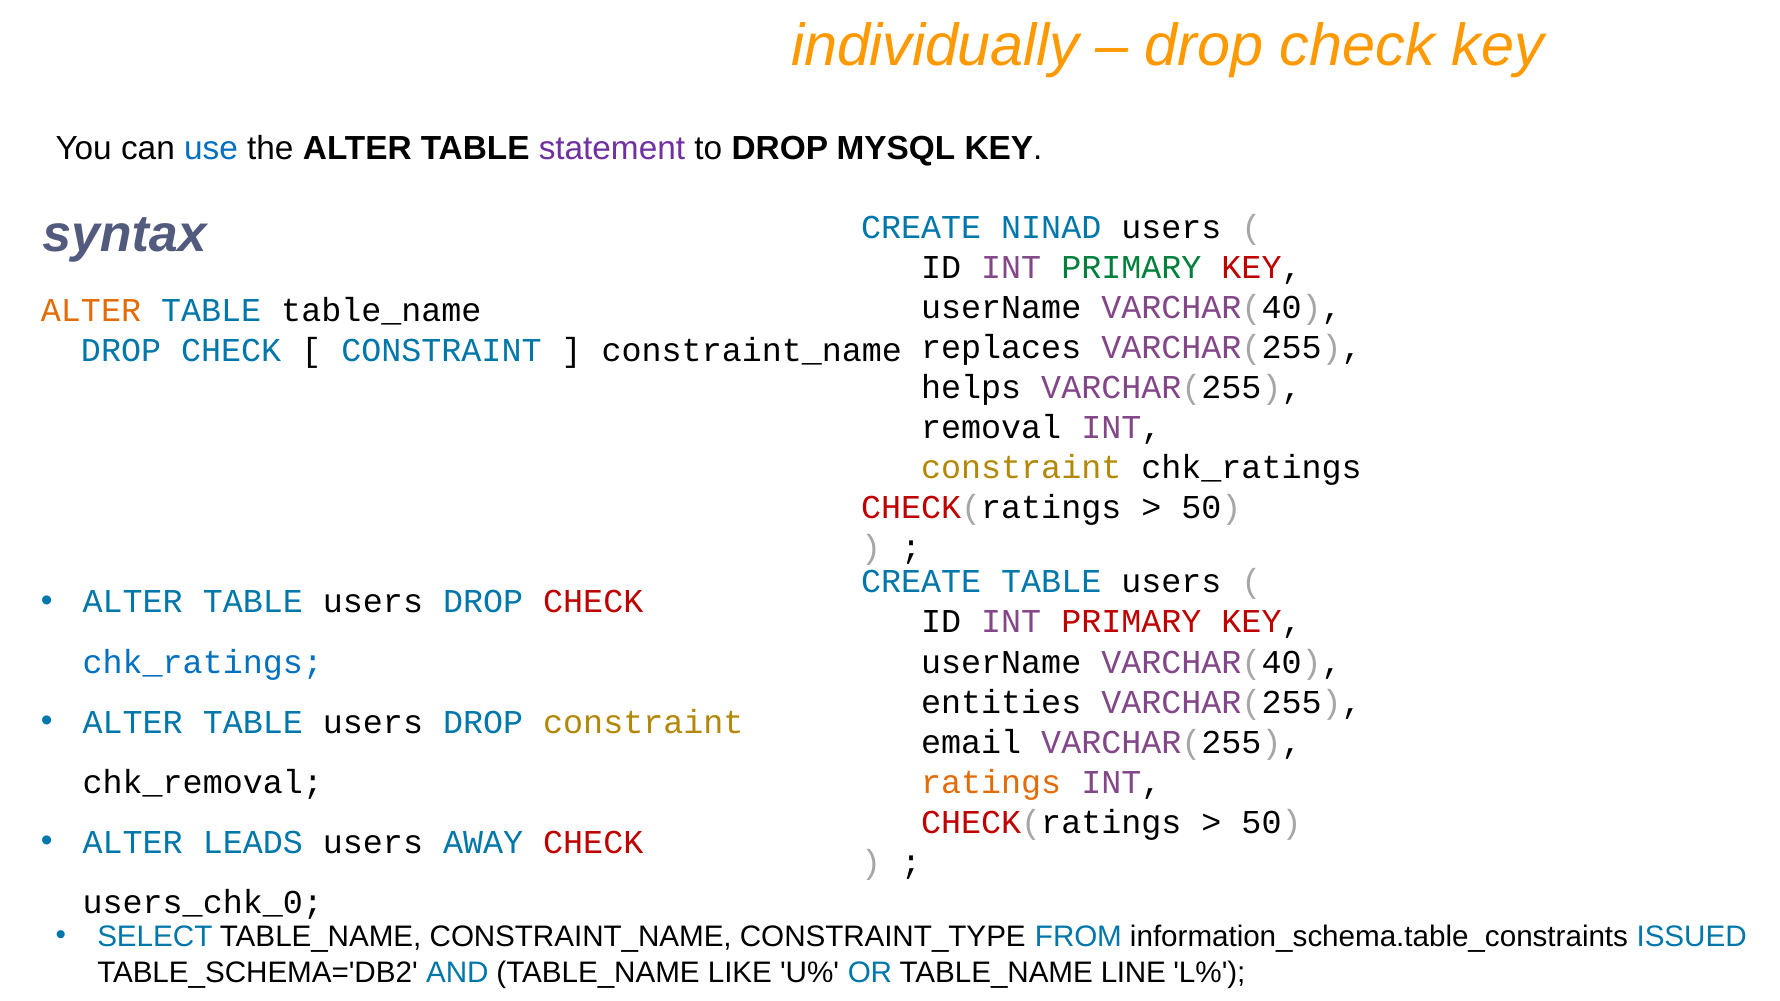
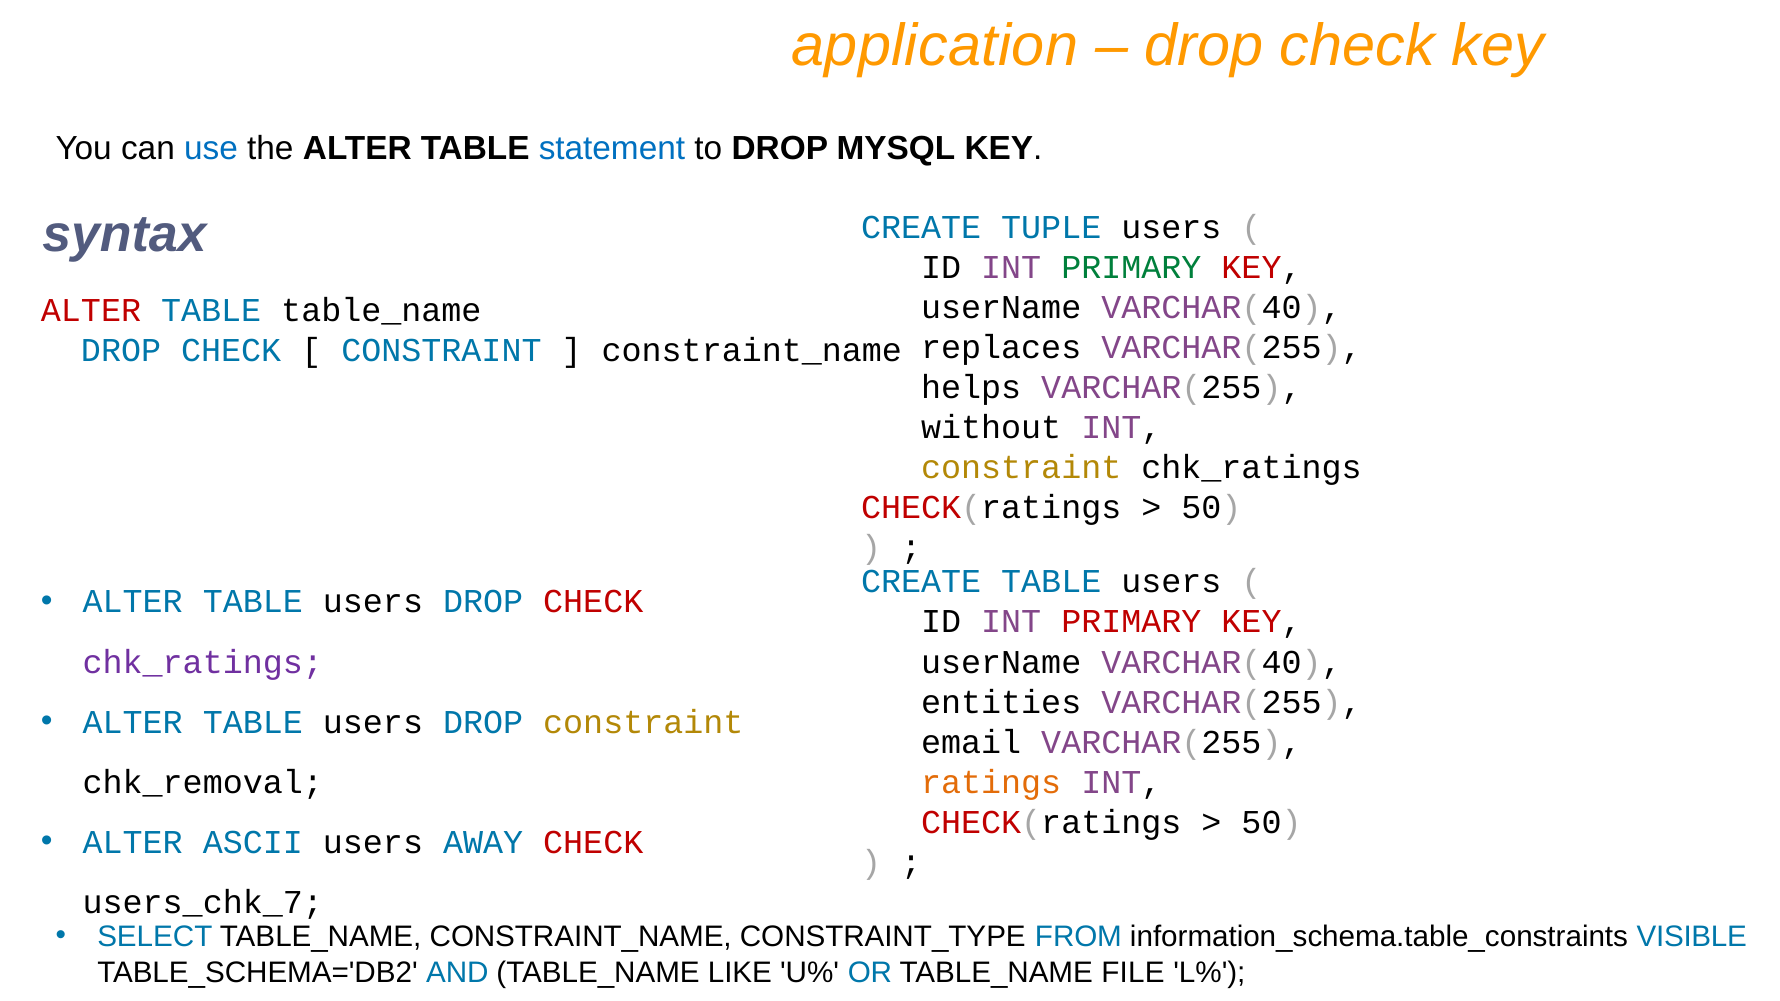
individually: individually -> application
statement colour: purple -> blue
NINAD: NINAD -> TUPLE
ALTER at (91, 311) colour: orange -> red
removal: removal -> without
chk_ratings at (203, 662) colour: blue -> purple
LEADS: LEADS -> ASCII
users_chk_0: users_chk_0 -> users_chk_7
ISSUED: ISSUED -> VISIBLE
LINE: LINE -> FILE
